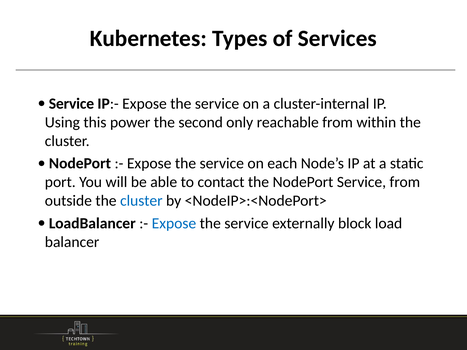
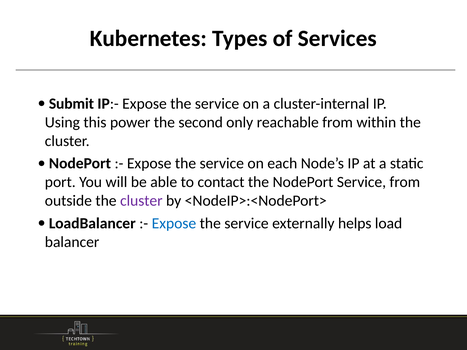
Service at (71, 104): Service -> Submit
cluster at (141, 201) colour: blue -> purple
block: block -> helps
